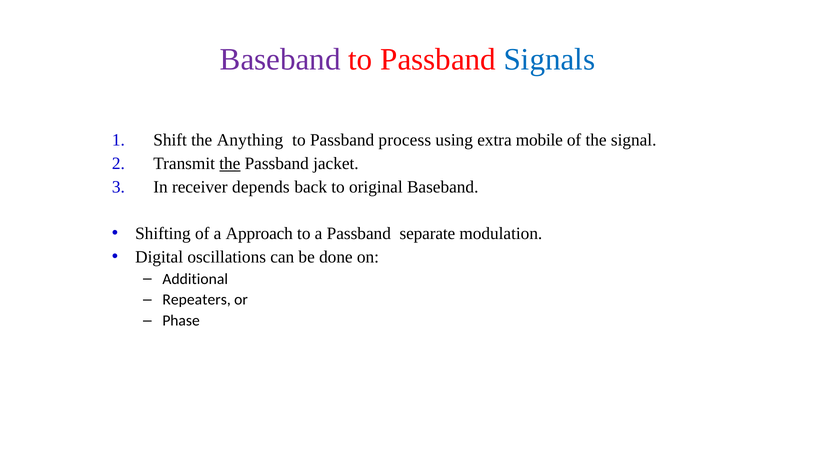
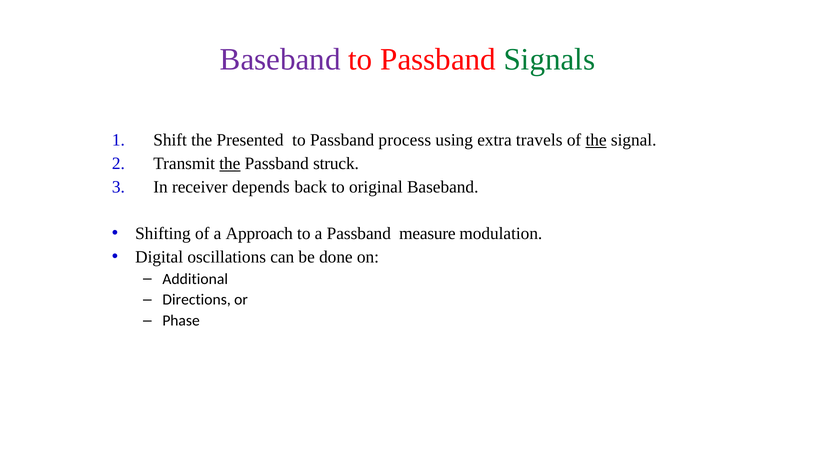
Signals colour: blue -> green
Anything: Anything -> Presented
mobile: mobile -> travels
the at (596, 140) underline: none -> present
jacket: jacket -> struck
separate: separate -> measure
Repeaters: Repeaters -> Directions
